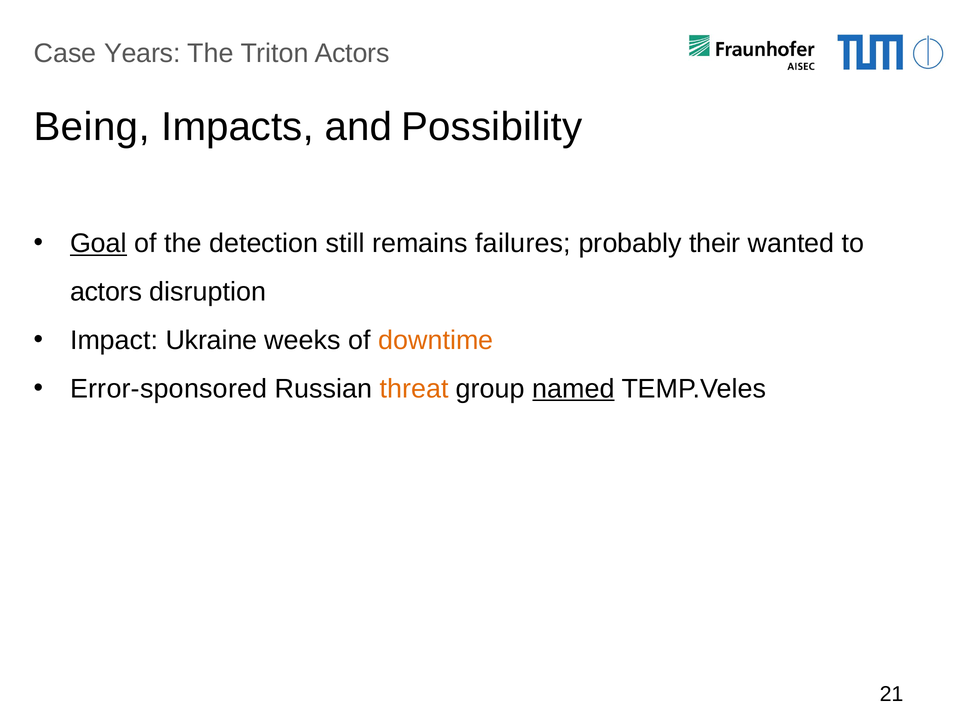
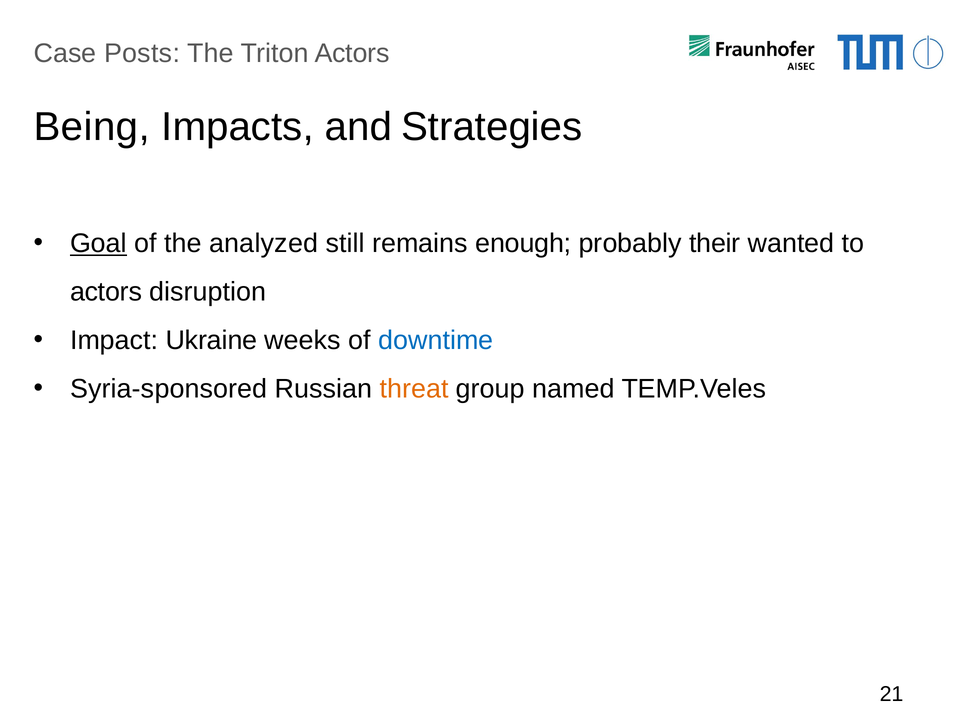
Years: Years -> Posts
Possibility: Possibility -> Strategies
detection: detection -> analyzed
failures: failures -> enough
downtime colour: orange -> blue
Error-sponsored: Error-sponsored -> Syria-sponsored
named underline: present -> none
